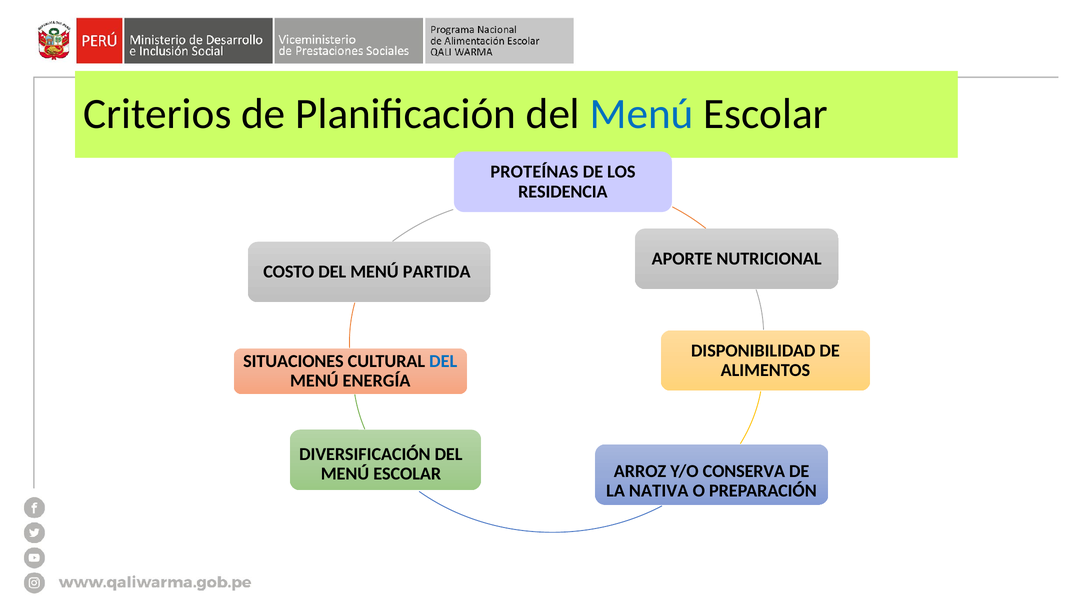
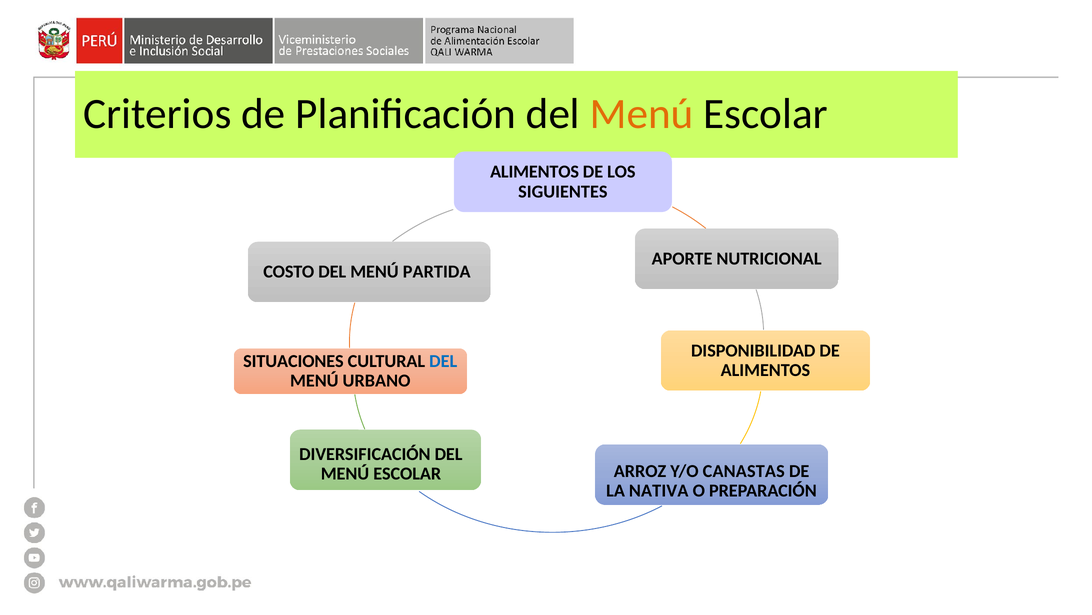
Menú at (642, 114) colour: blue -> orange
PROTEÍNAS at (534, 172): PROTEÍNAS -> ALIMENTOS
RESIDENCIA: RESIDENCIA -> SIGUIENTES
ENERGÍA: ENERGÍA -> URBANO
CONSERVA: CONSERVA -> CANASTAS
